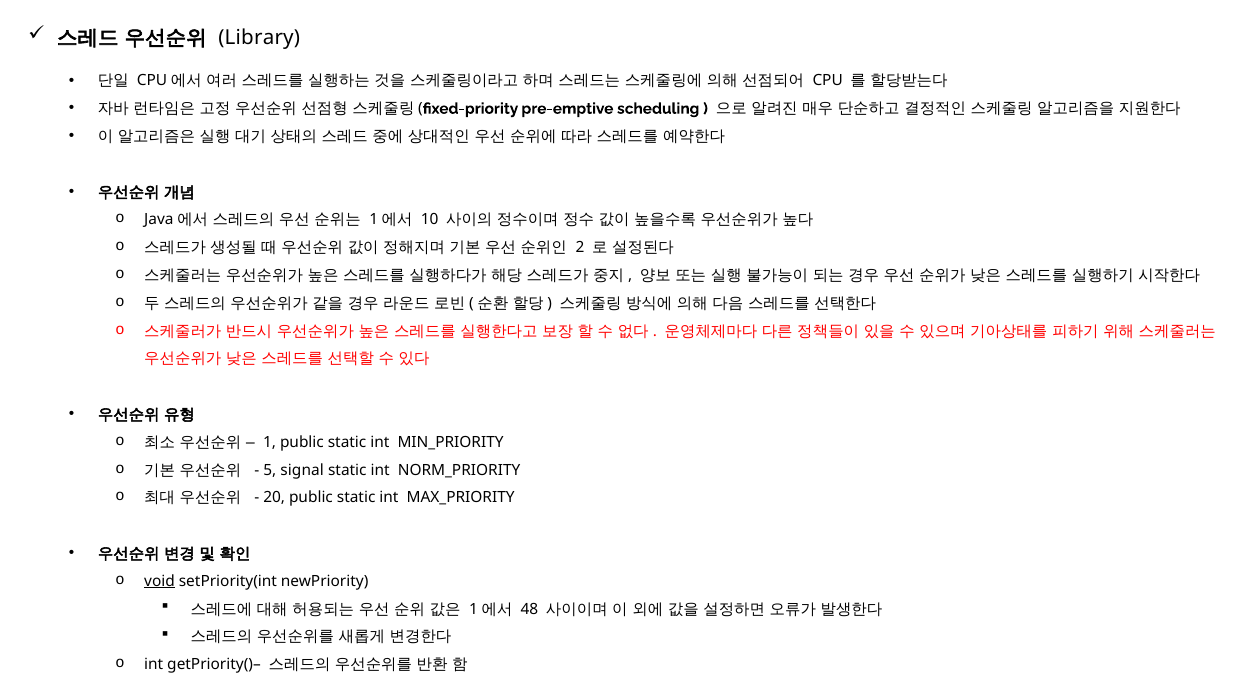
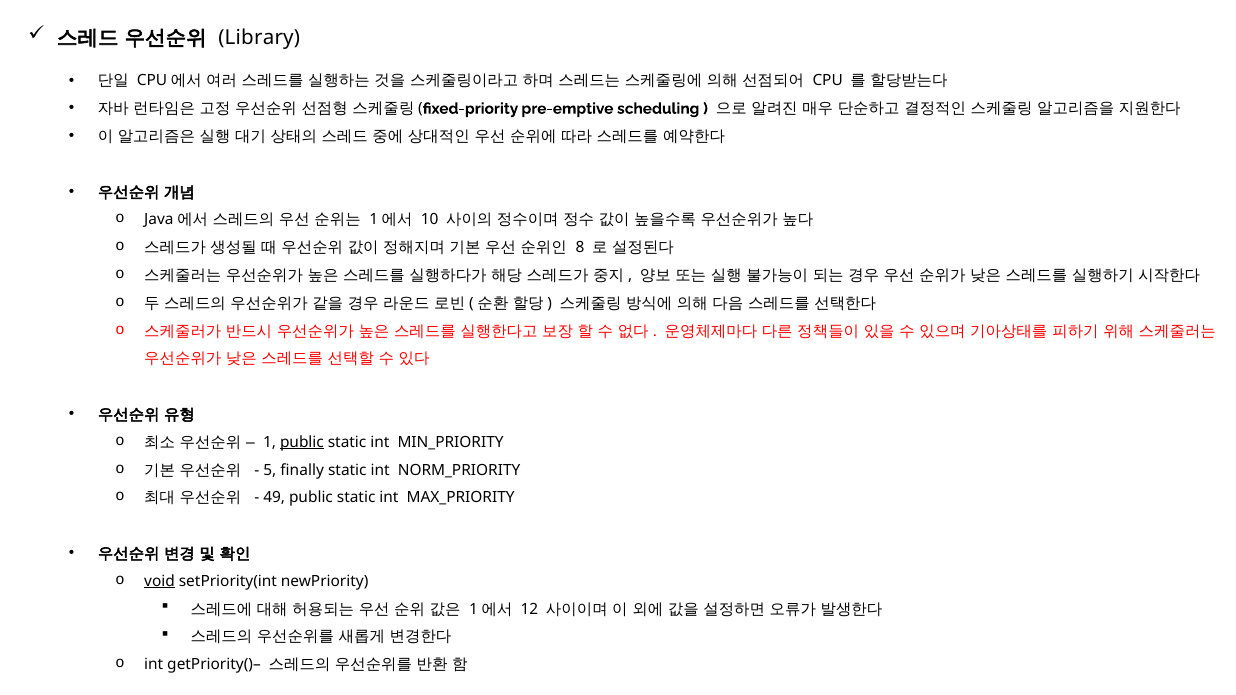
2: 2 -> 8
public at (302, 442) underline: none -> present
signal: signal -> finally
20: 20 -> 49
48: 48 -> 12
